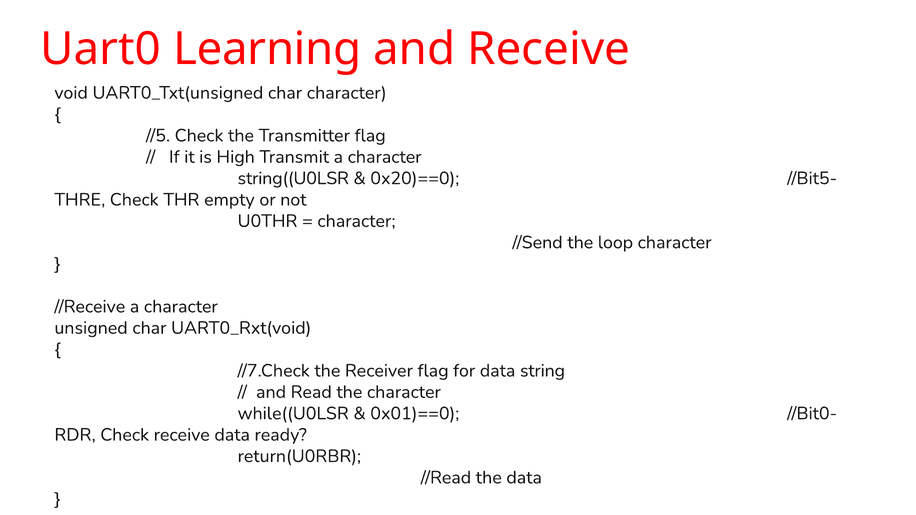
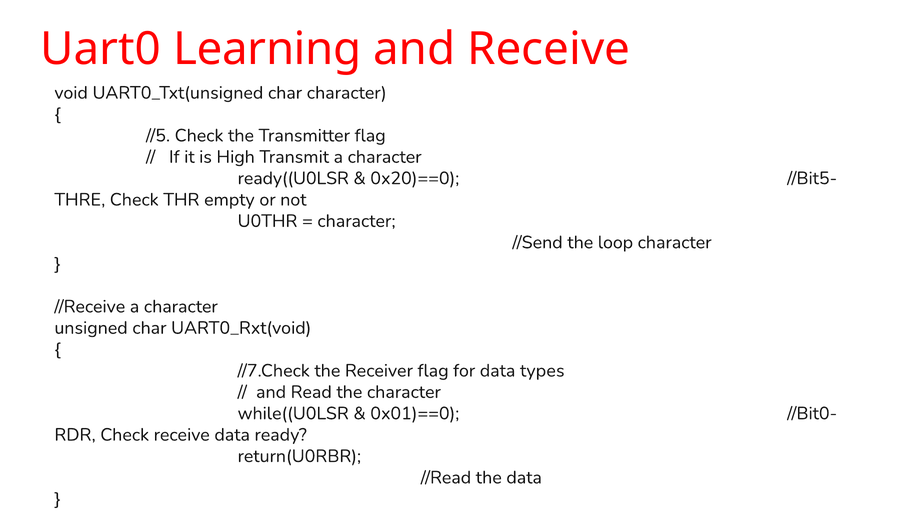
string((U0LSR: string((U0LSR -> ready((U0LSR
string: string -> types
